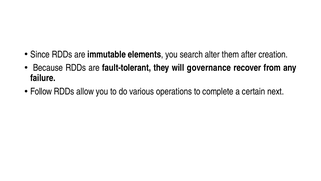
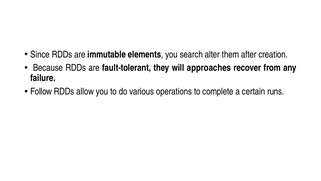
governance: governance -> approaches
next: next -> runs
